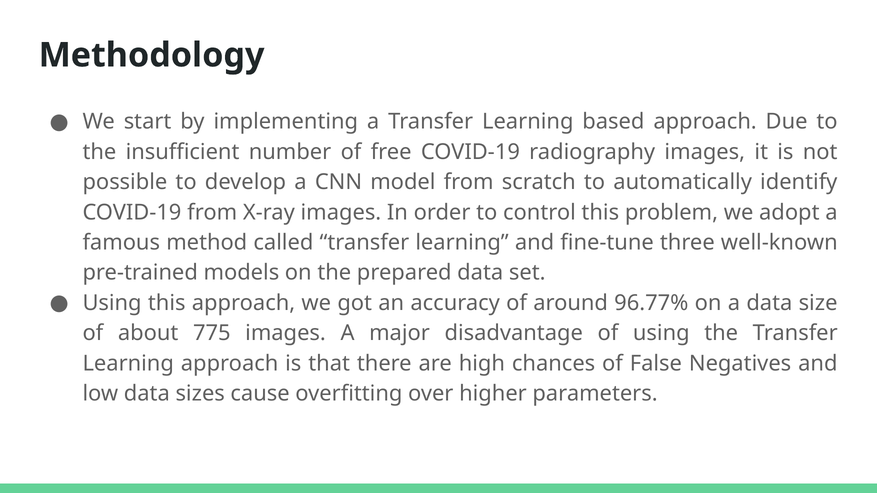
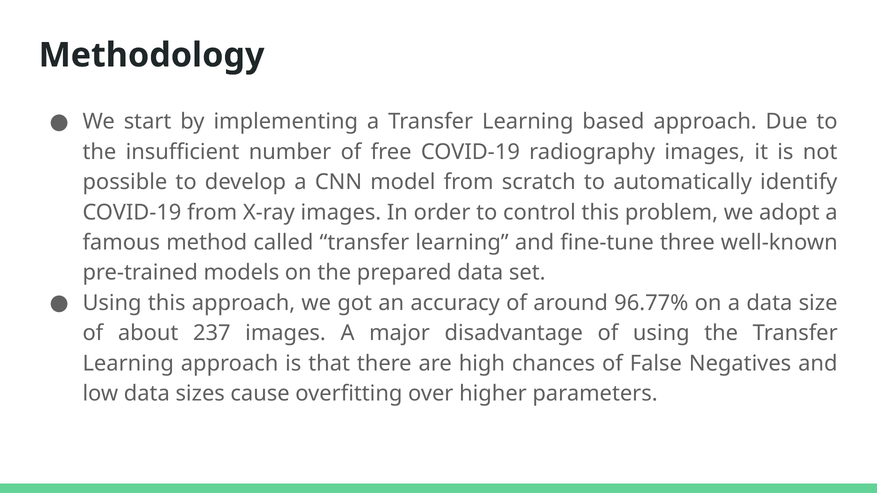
775: 775 -> 237
